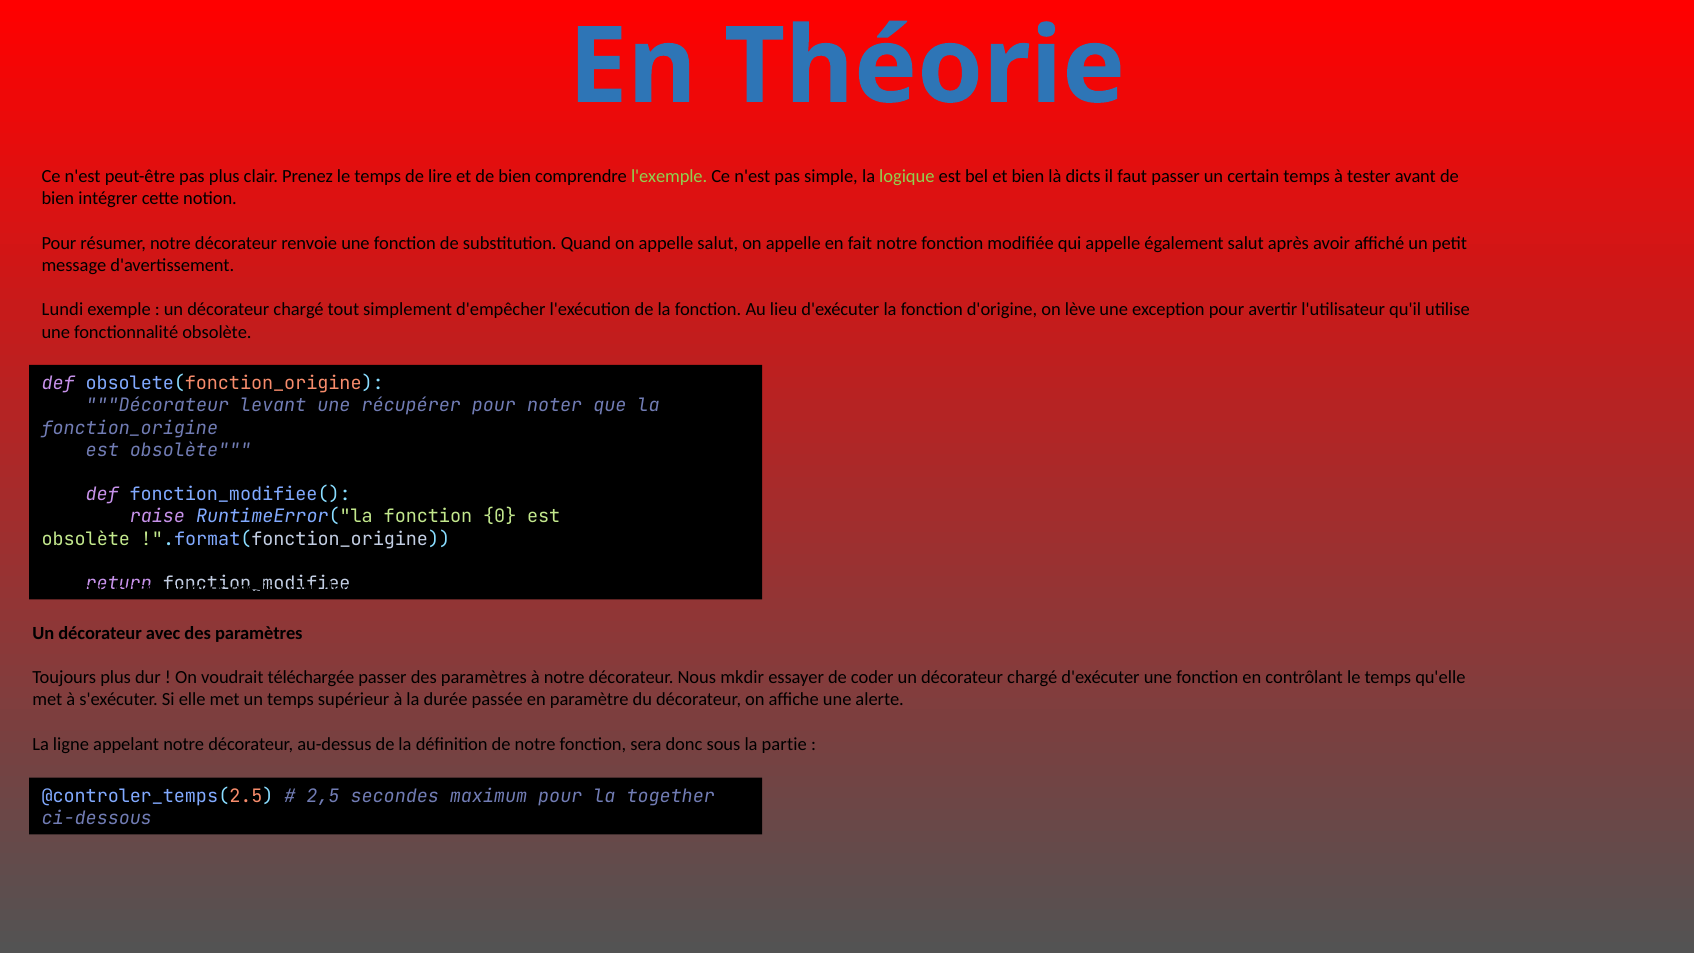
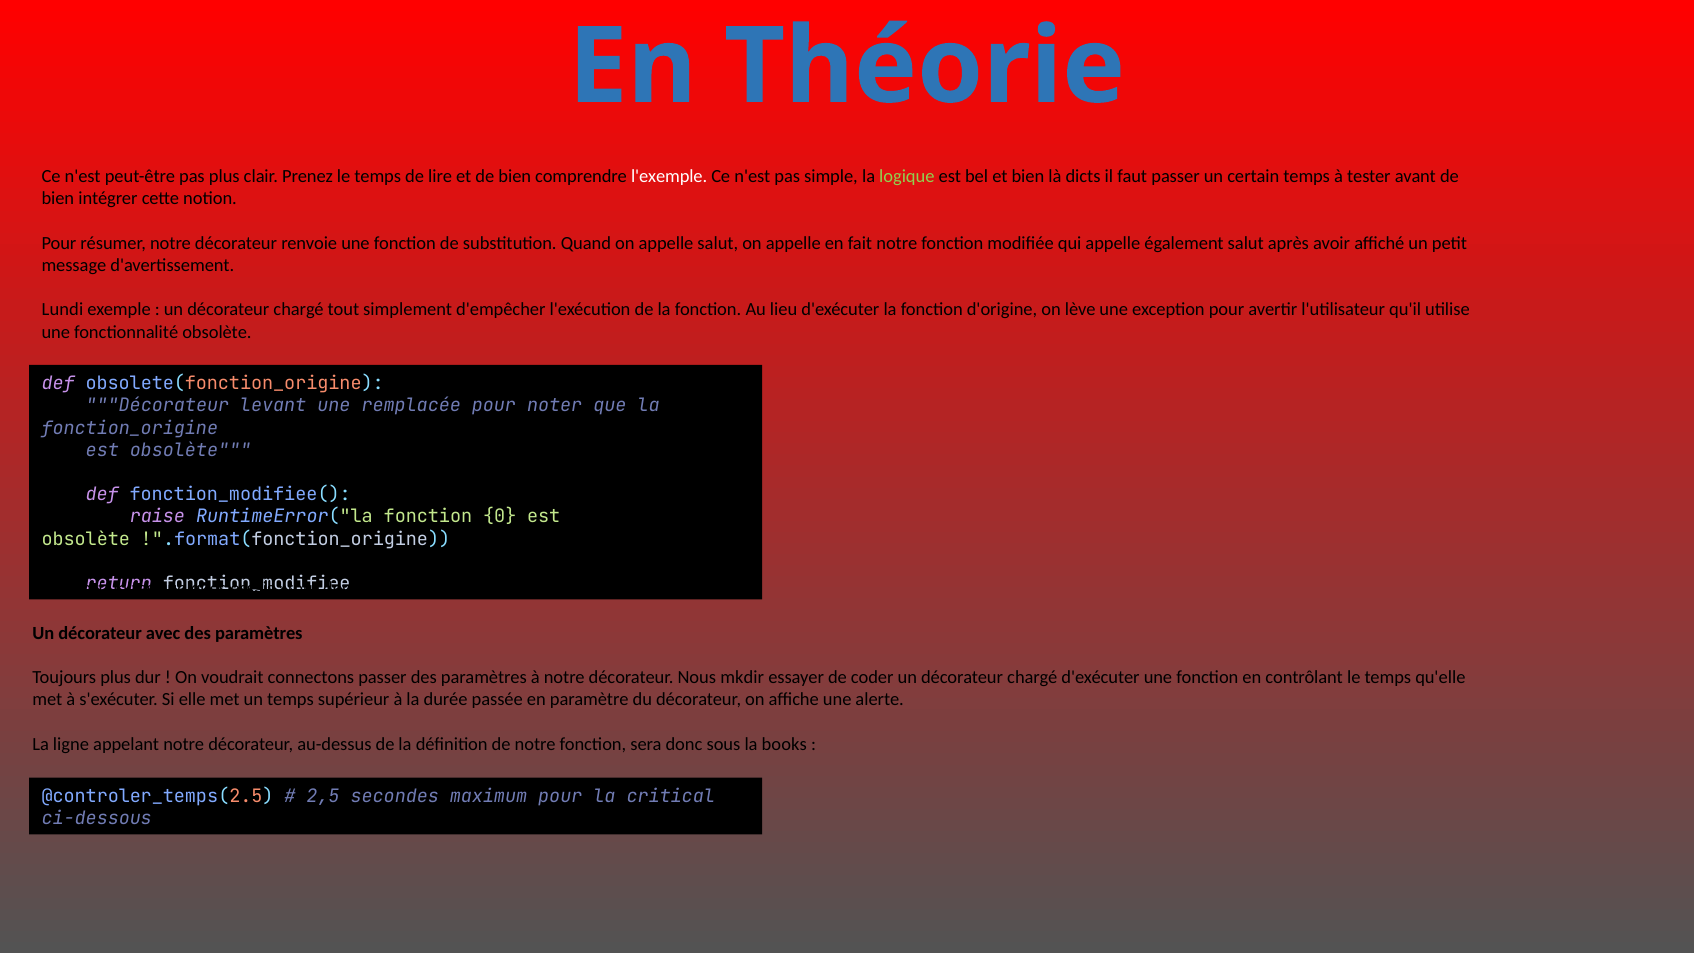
l'exemple colour: light green -> white
récupérer: récupérer -> remplacée
téléchargée: téléchargée -> connectons
partie: partie -> books
together: together -> critical
